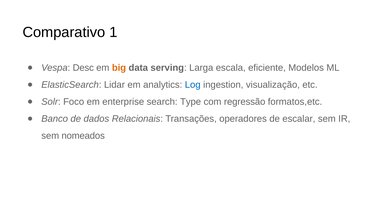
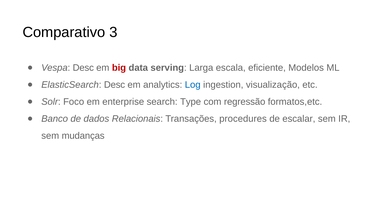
1: 1 -> 3
big colour: orange -> red
ElasticSearch Lidar: Lidar -> Desc
operadores: operadores -> procedures
nomeados: nomeados -> mudanças
